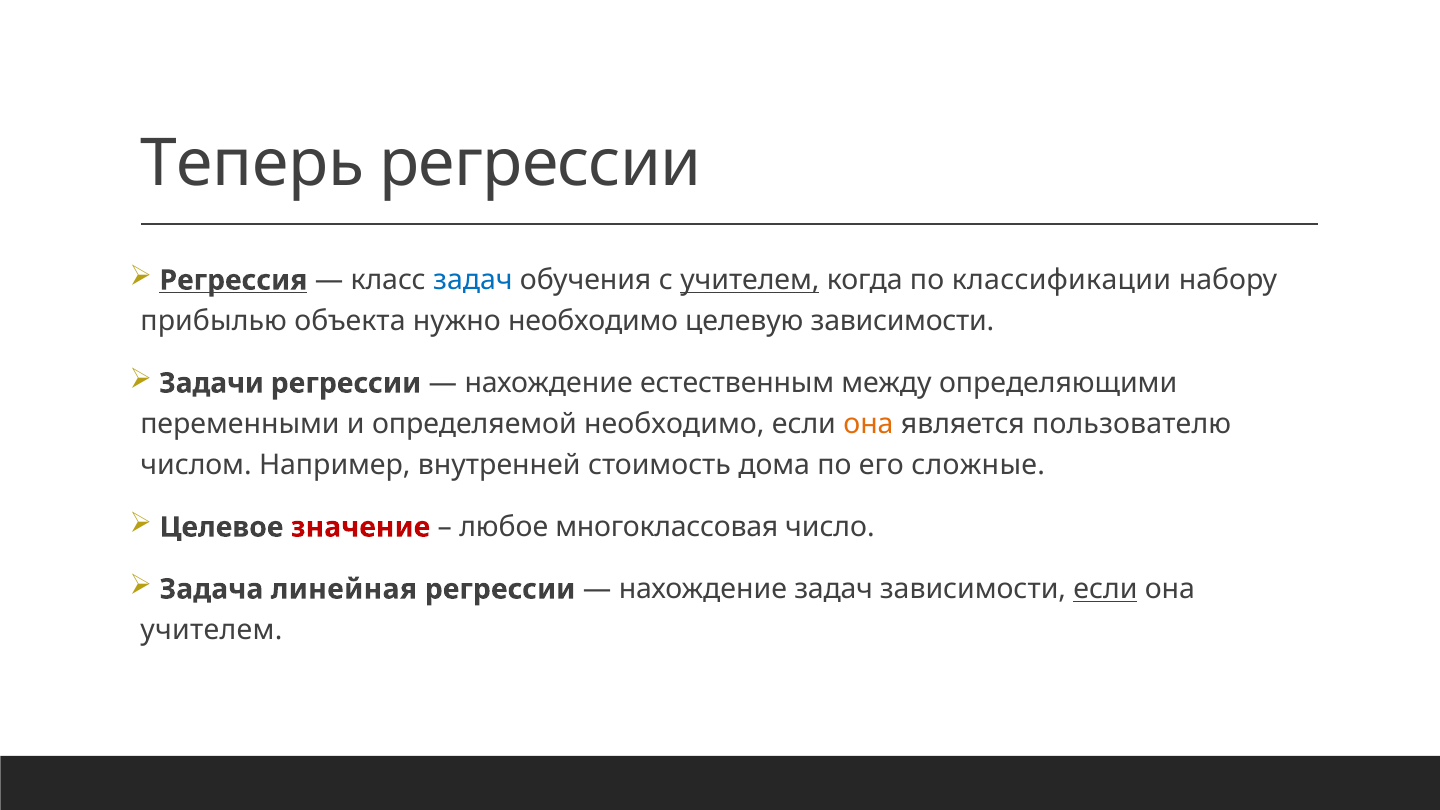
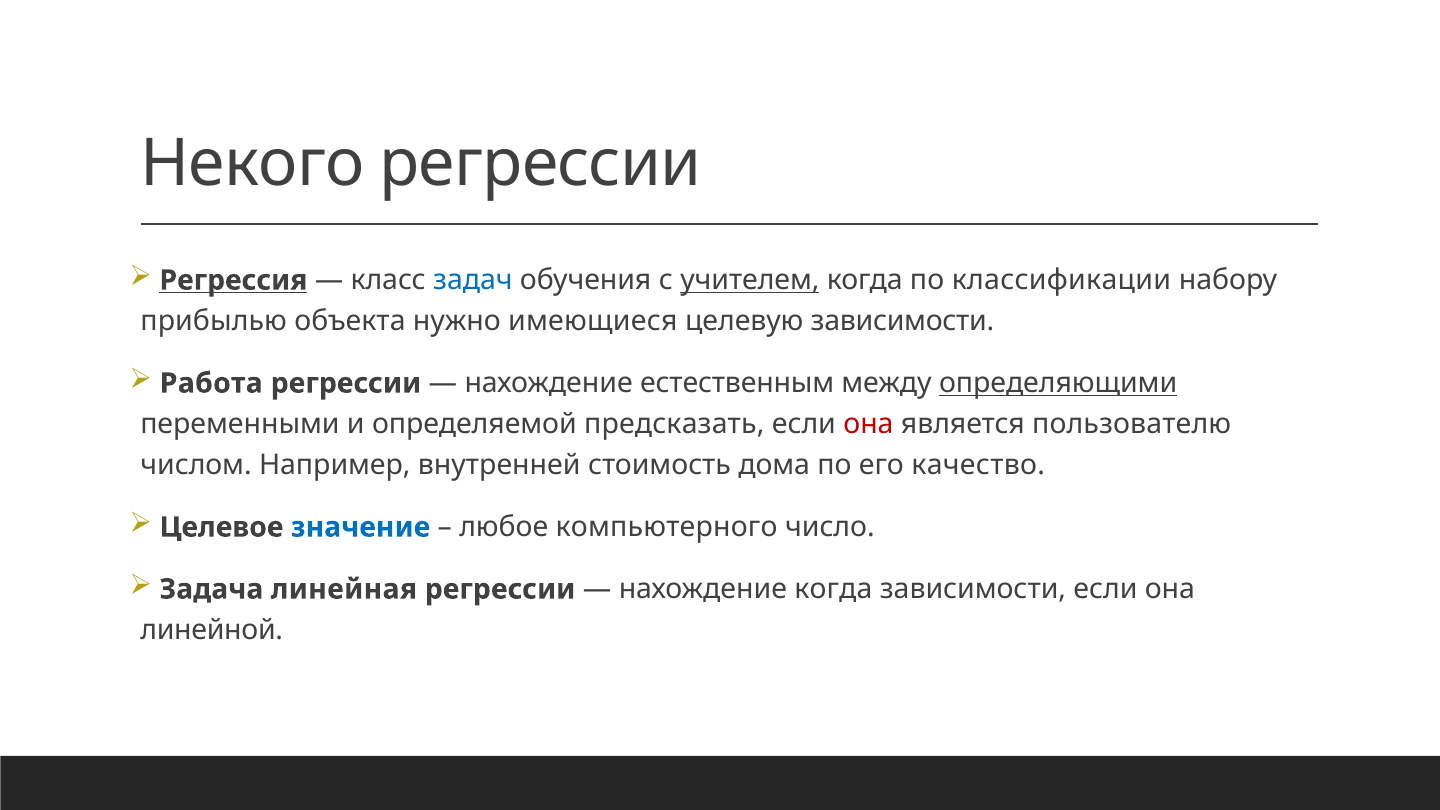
Теперь: Теперь -> Некого
нужно необходимо: необходимо -> имеющиеся
Задачи: Задачи -> Работа
определяющими underline: none -> present
определяемой необходимо: необходимо -> предсказать
она at (868, 424) colour: orange -> red
сложные: сложные -> качество
значение colour: red -> blue
многоклассовая: многоклассовая -> компьютерного
нахождение задач: задач -> когда
если at (1105, 589) underline: present -> none
учителем at (211, 630): учителем -> линейной
